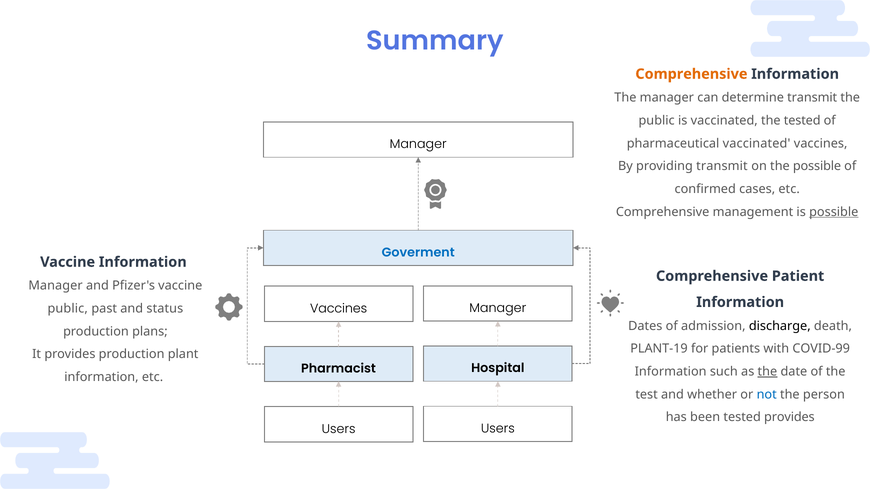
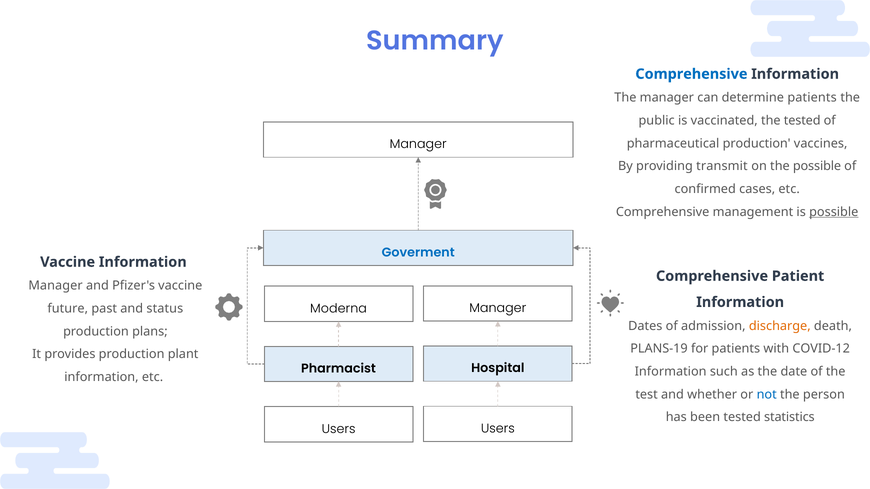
Comprehensive at (691, 74) colour: orange -> blue
determine transmit: transmit -> patients
pharmaceutical vaccinated: vaccinated -> production
public at (68, 309): public -> future
Vaccines at (339, 309): Vaccines -> Moderna
discharge colour: black -> orange
PLANT-19: PLANT-19 -> PLANS-19
COVID-99: COVID-99 -> COVID-12
the at (767, 372) underline: present -> none
tested provides: provides -> statistics
